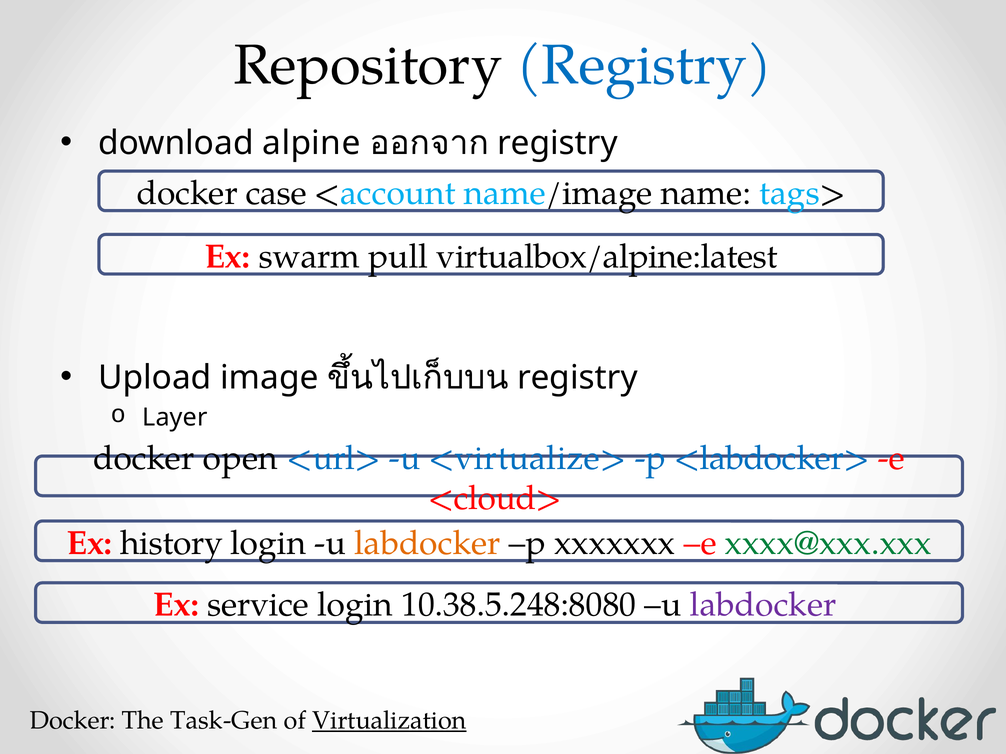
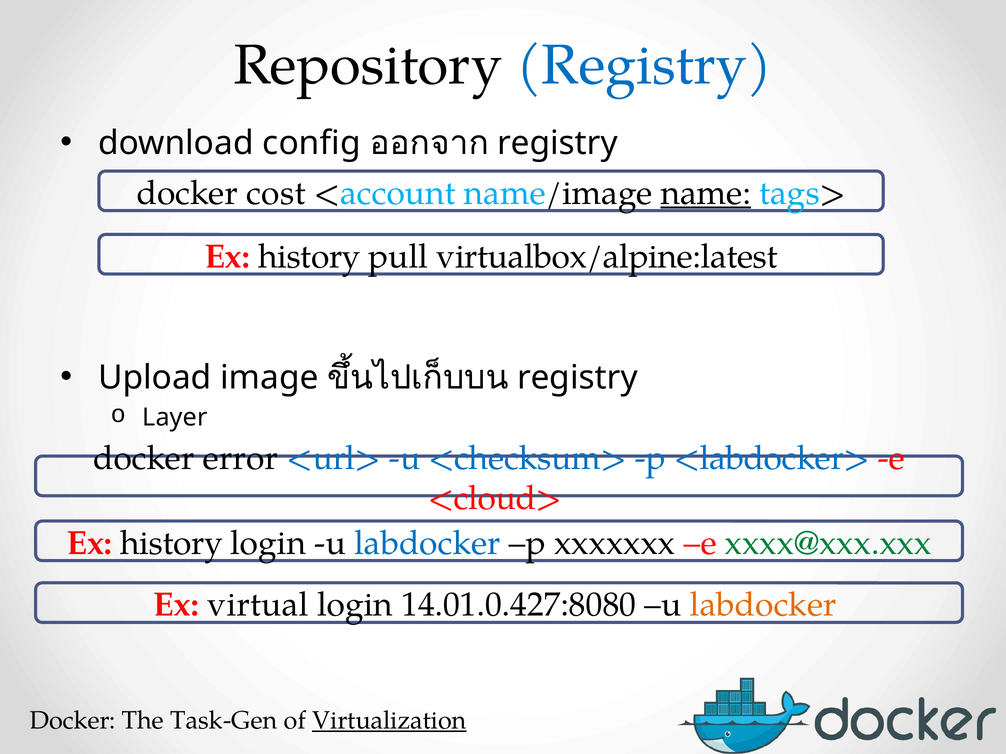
alpine: alpine -> config
case: case -> cost
name underline: none -> present
swarm at (309, 257): swarm -> history
open: open -> error
<virtualize>: <virtualize> -> <checksum>
labdocker at (427, 544) colour: orange -> blue
service: service -> virtual
10.38.5.248:8080: 10.38.5.248:8080 -> 14.01.0.427:8080
labdocker at (763, 605) colour: purple -> orange
